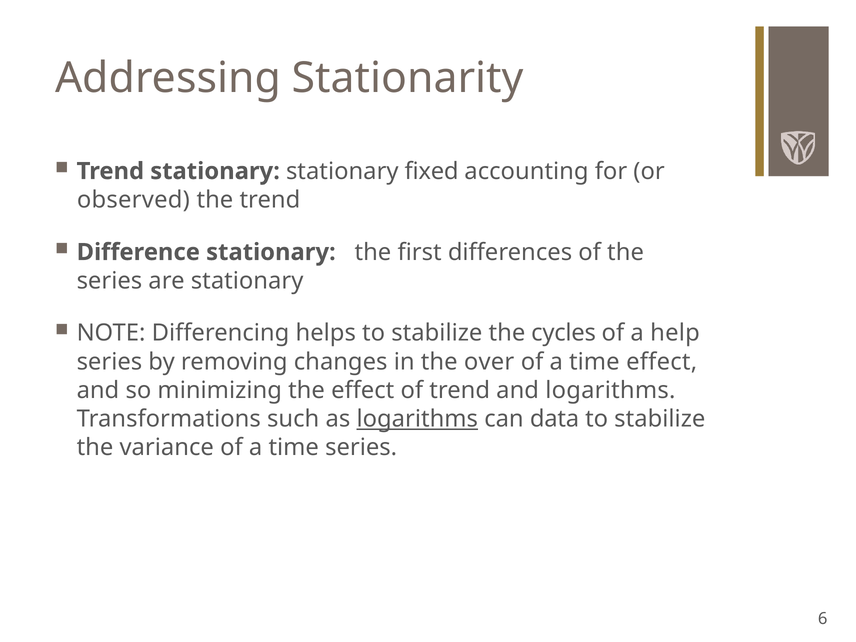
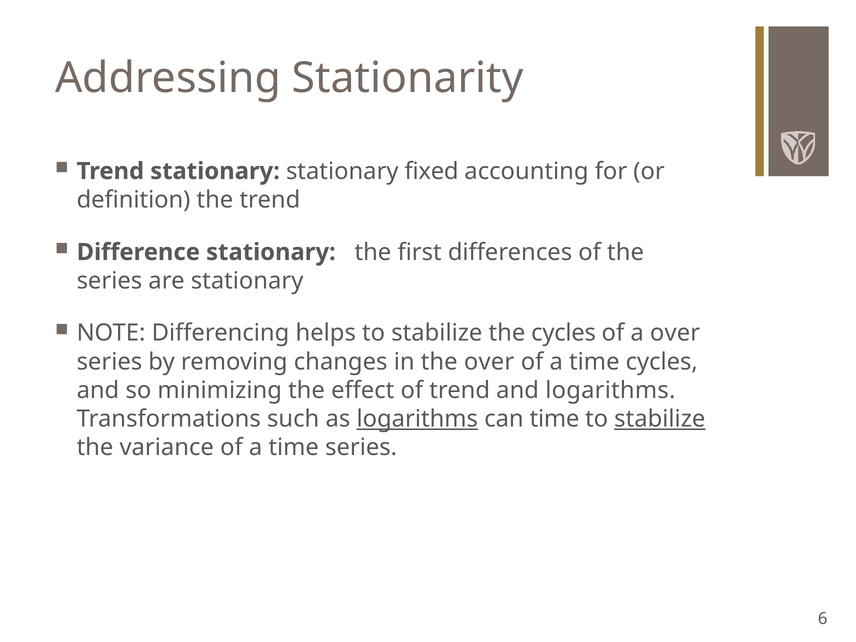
observed: observed -> definition
a help: help -> over
time effect: effect -> cycles
can data: data -> time
stabilize at (660, 419) underline: none -> present
